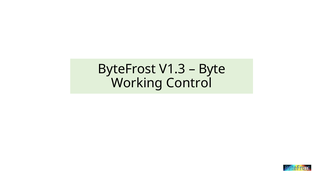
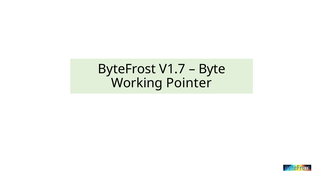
V1.3: V1.3 -> V1.7
Control: Control -> Pointer
